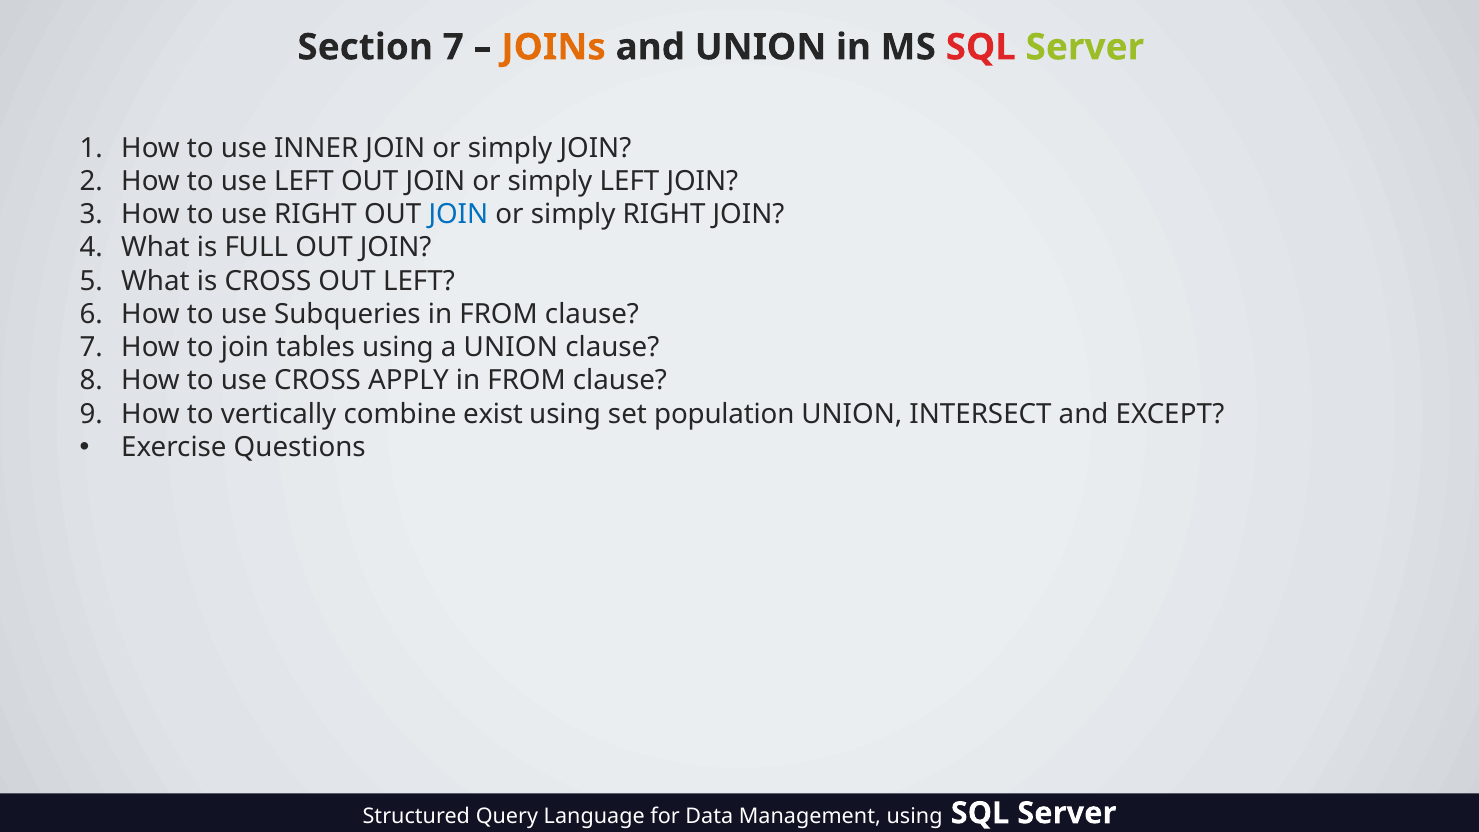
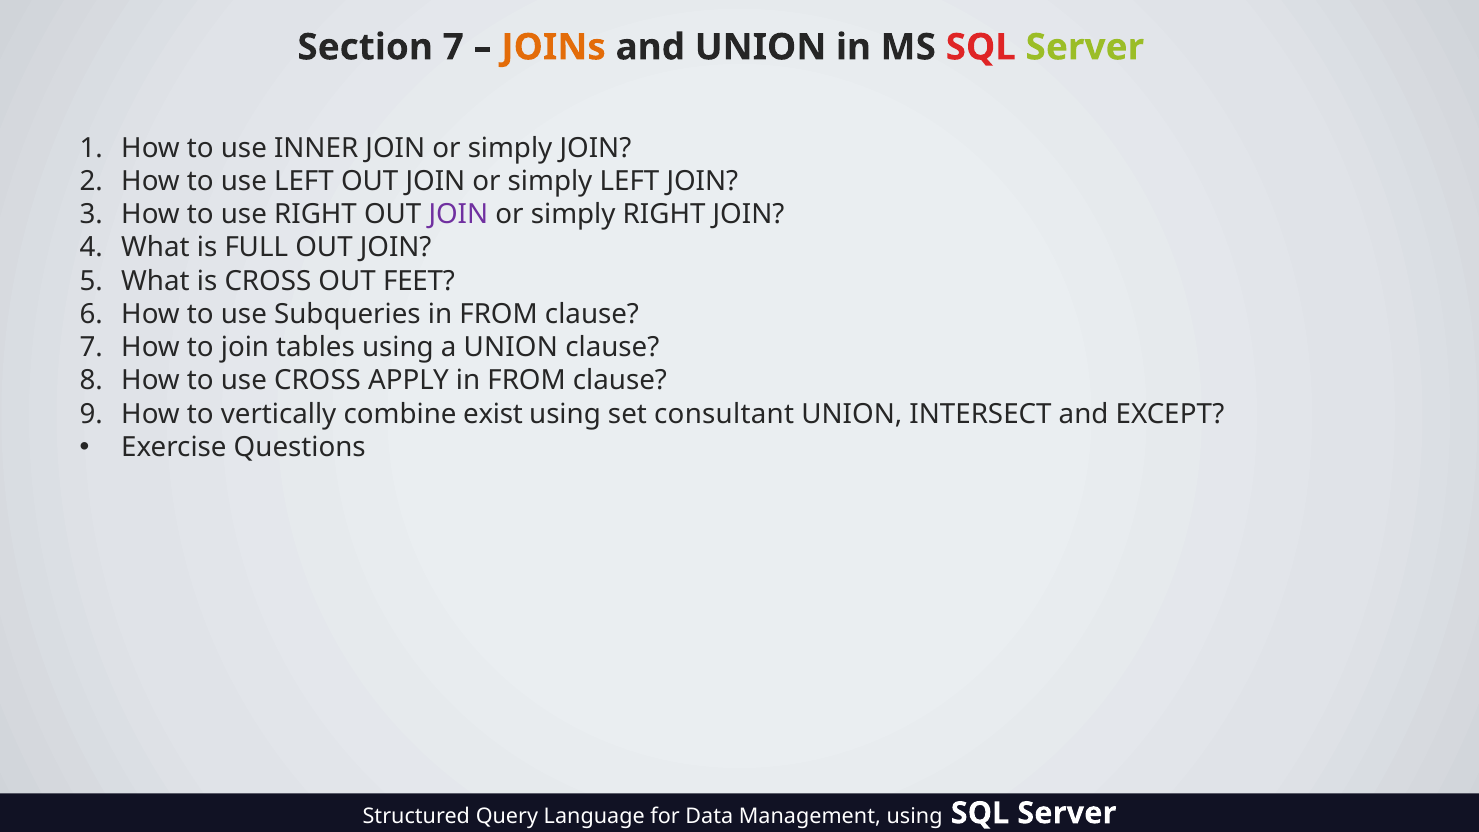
JOIN at (458, 214) colour: blue -> purple
OUT LEFT: LEFT -> FEET
population: population -> consultant
